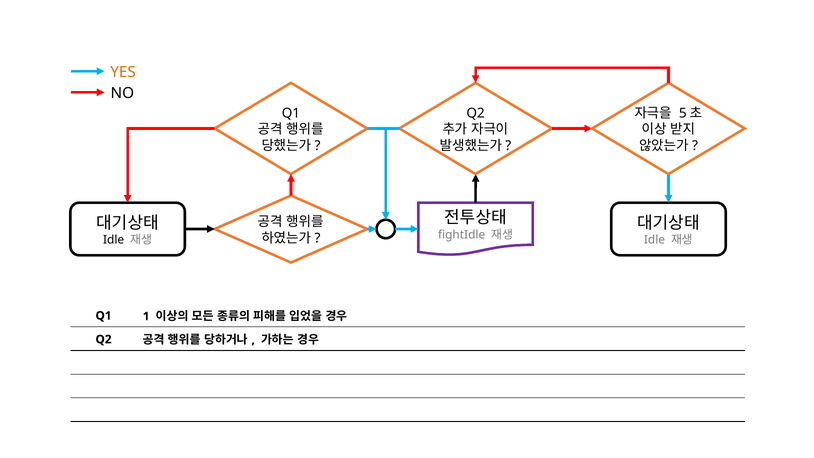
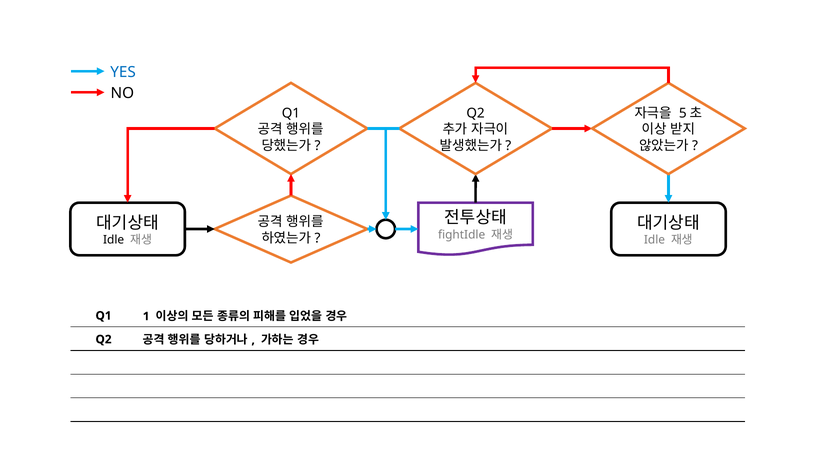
YES colour: orange -> blue
